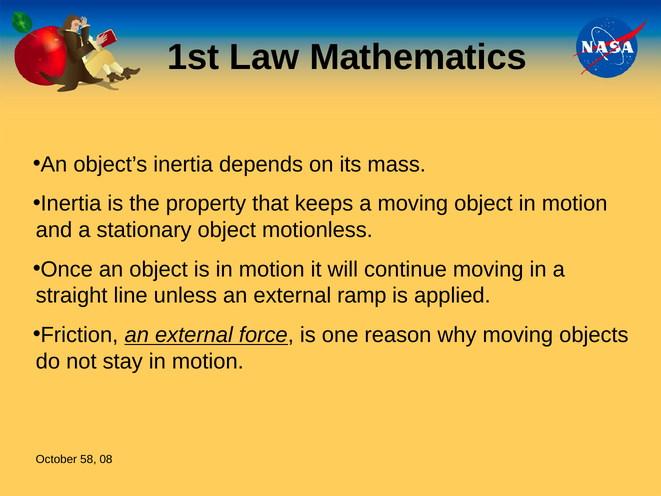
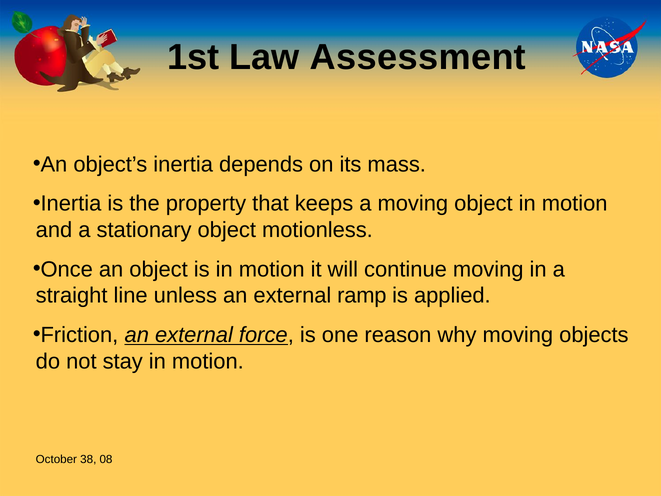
Mathematics: Mathematics -> Assessment
58: 58 -> 38
